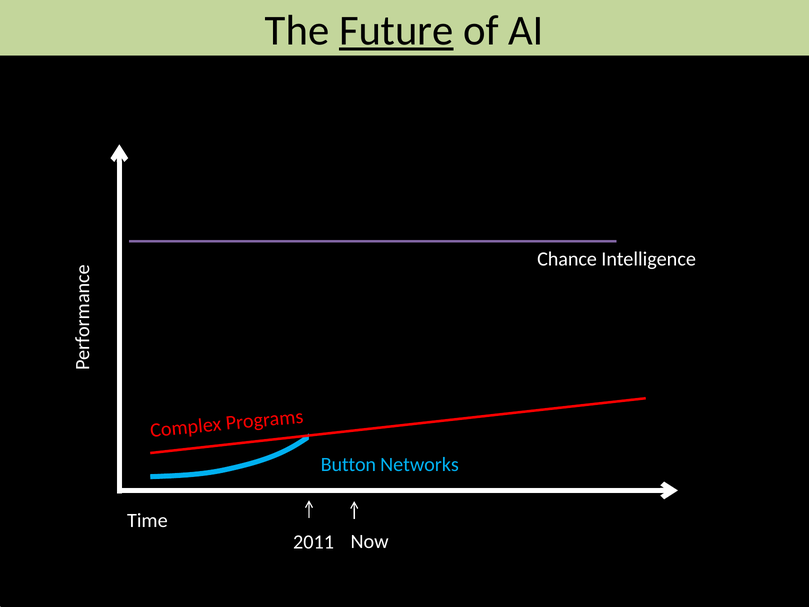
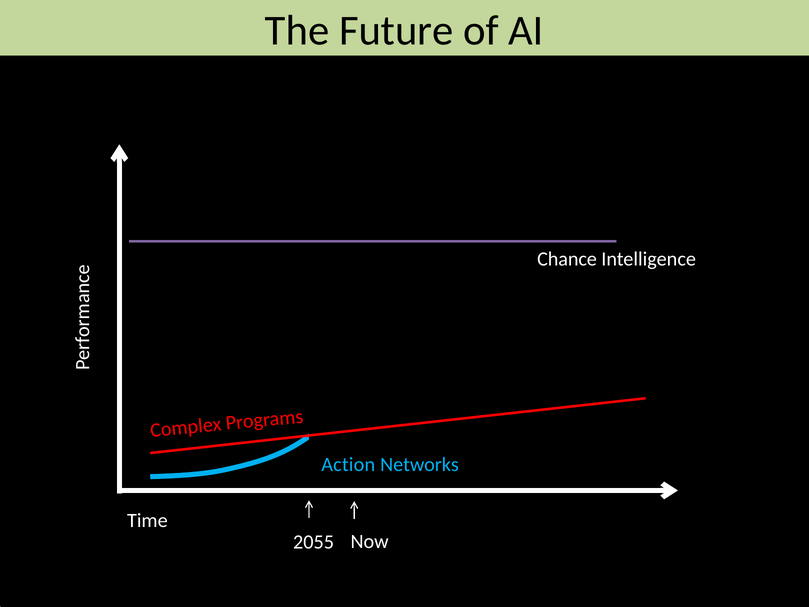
Future underline: present -> none
Button: Button -> Action
2011: 2011 -> 2055
